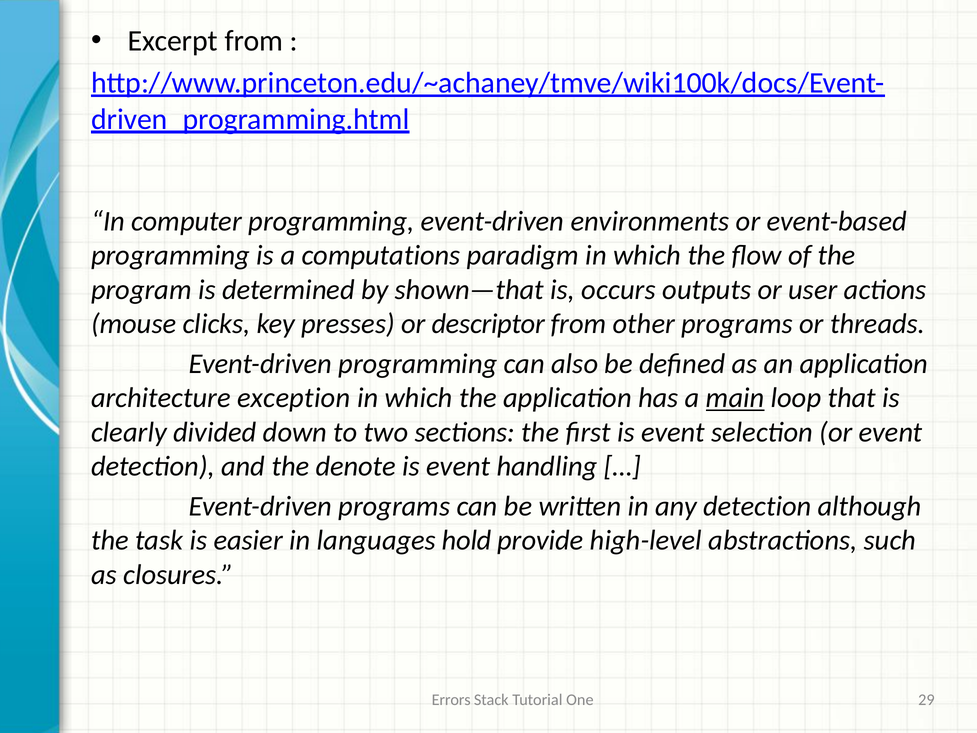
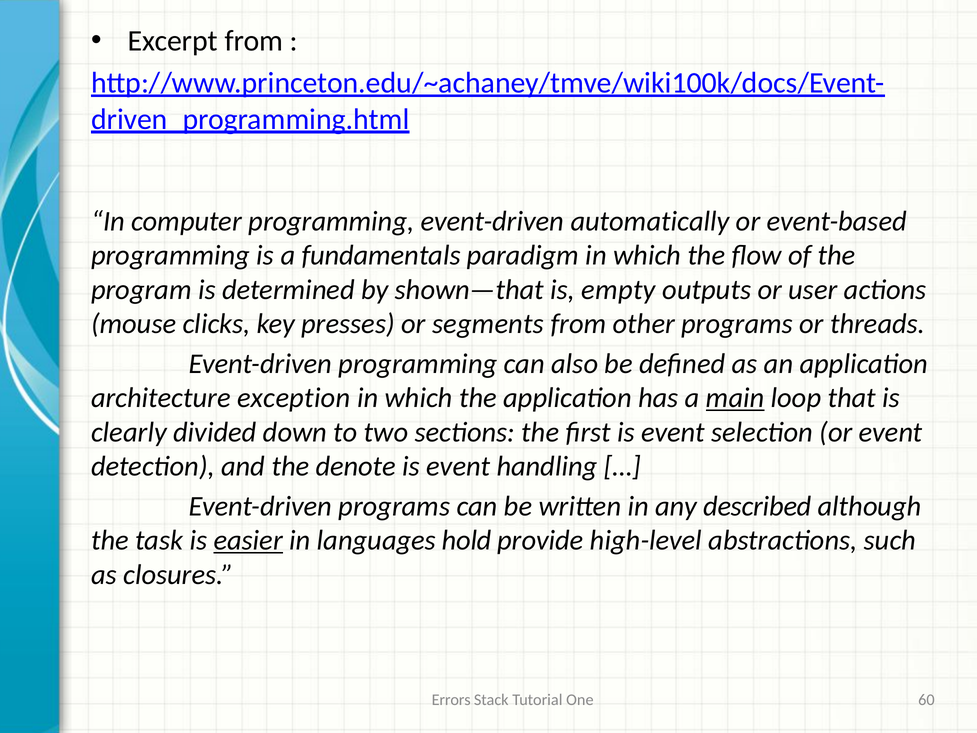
environments: environments -> automatically
computations: computations -> fundamentals
occurs: occurs -> empty
descriptor: descriptor -> segments
any detection: detection -> described
easier underline: none -> present
29: 29 -> 60
